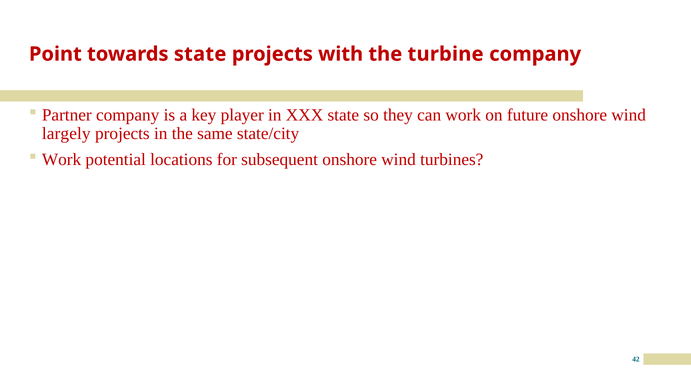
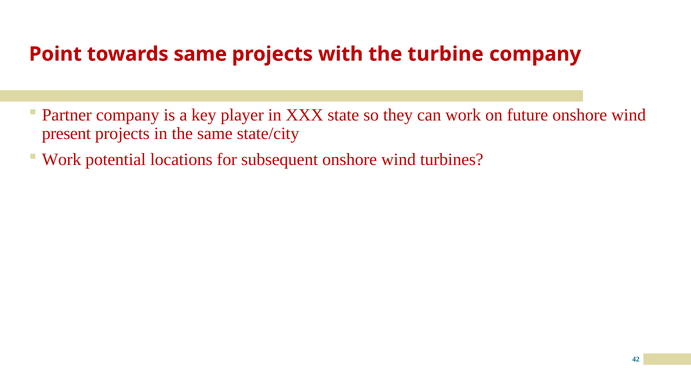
towards state: state -> same
largely: largely -> present
